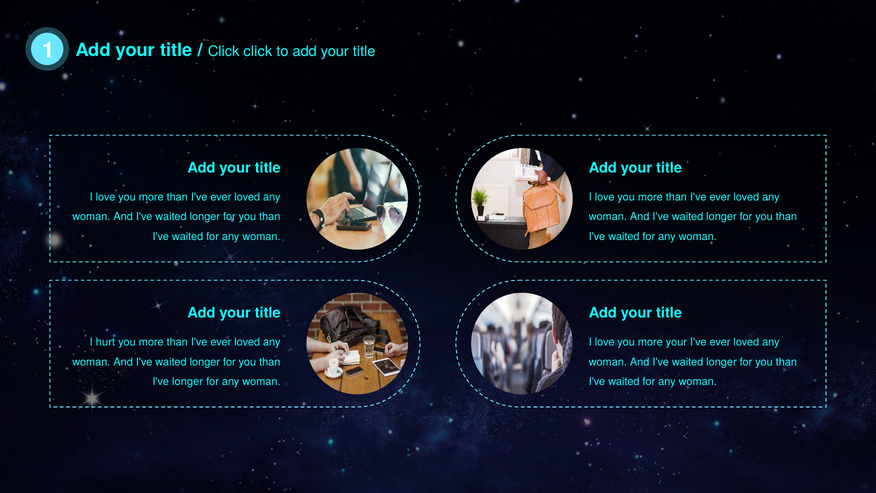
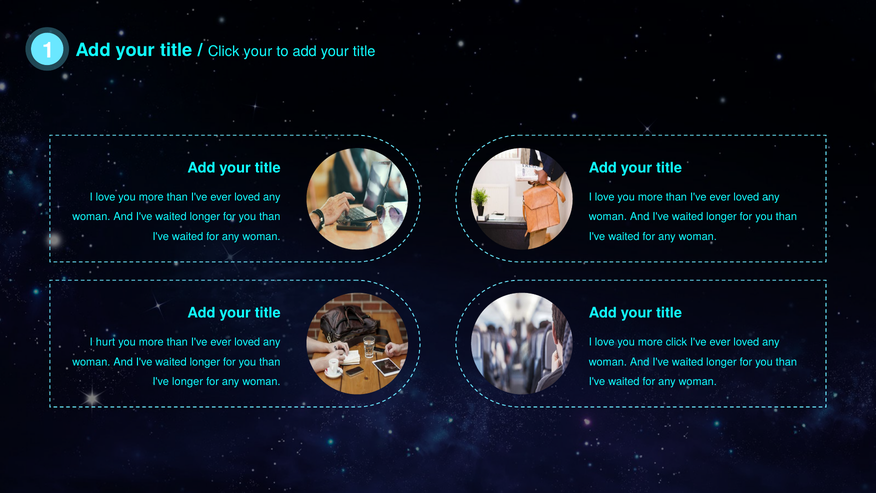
Click click: click -> your
more your: your -> click
